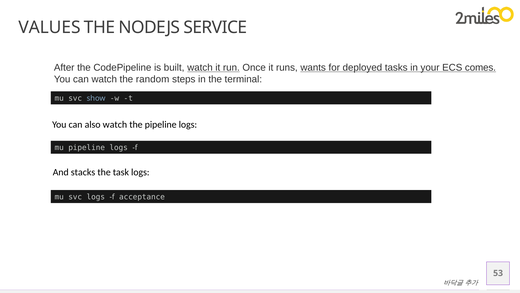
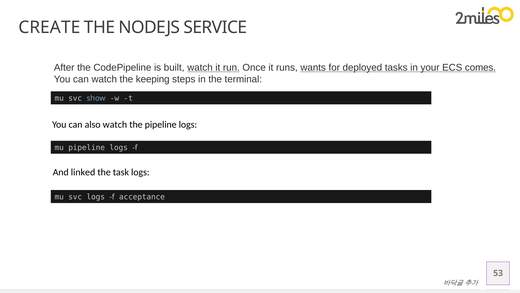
VALUES: VALUES -> CREATE
random: random -> keeping
stacks: stacks -> linked
